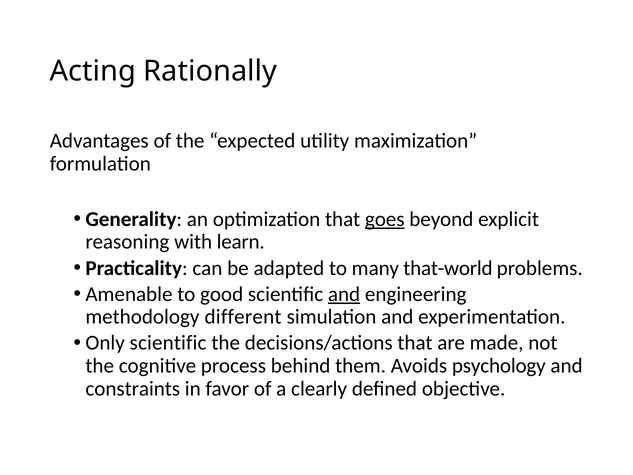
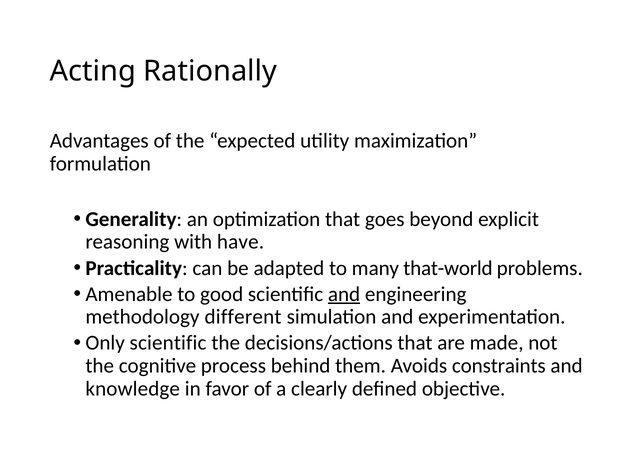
goes underline: present -> none
learn: learn -> have
psychology: psychology -> constraints
constraints: constraints -> knowledge
